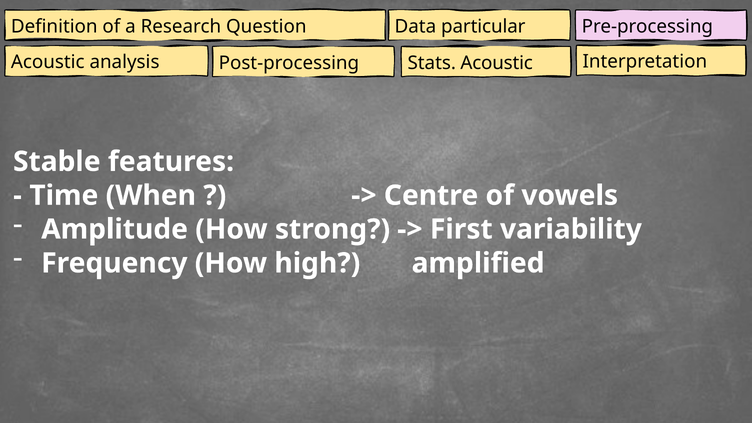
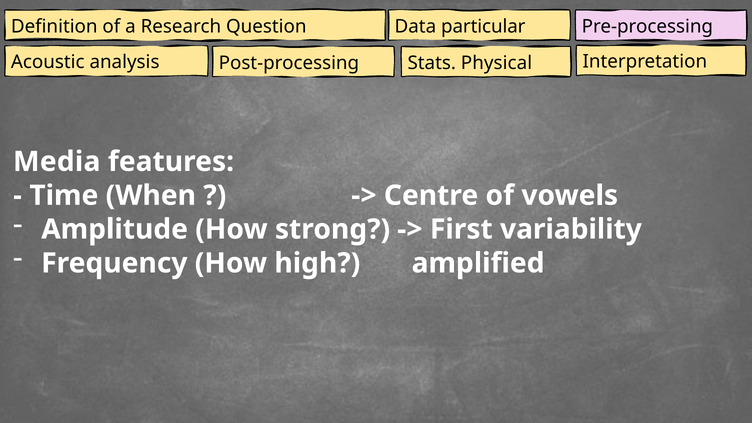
Stats Acoustic: Acoustic -> Physical
Stable: Stable -> Media
